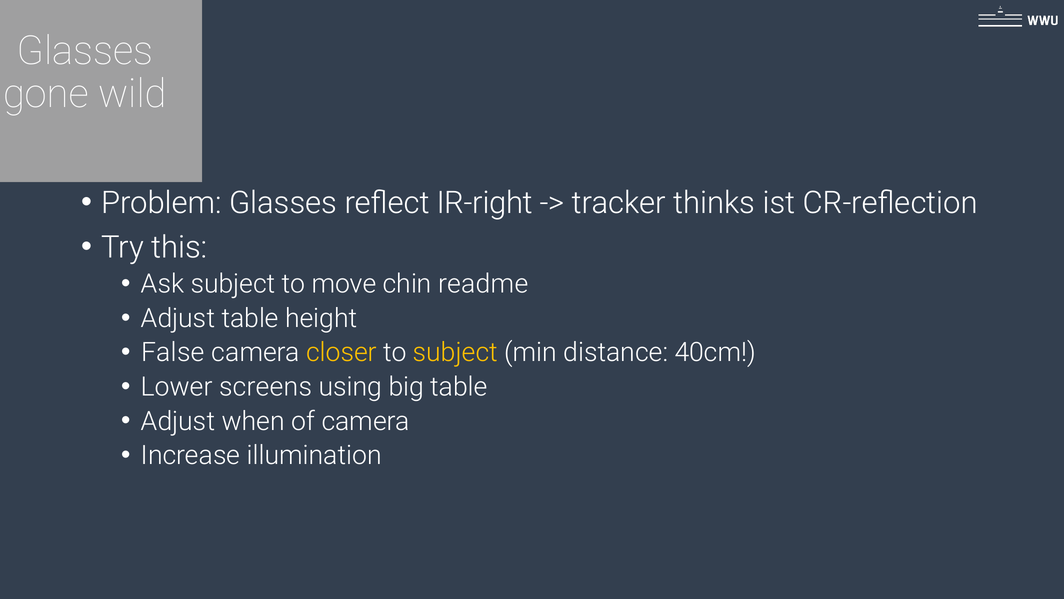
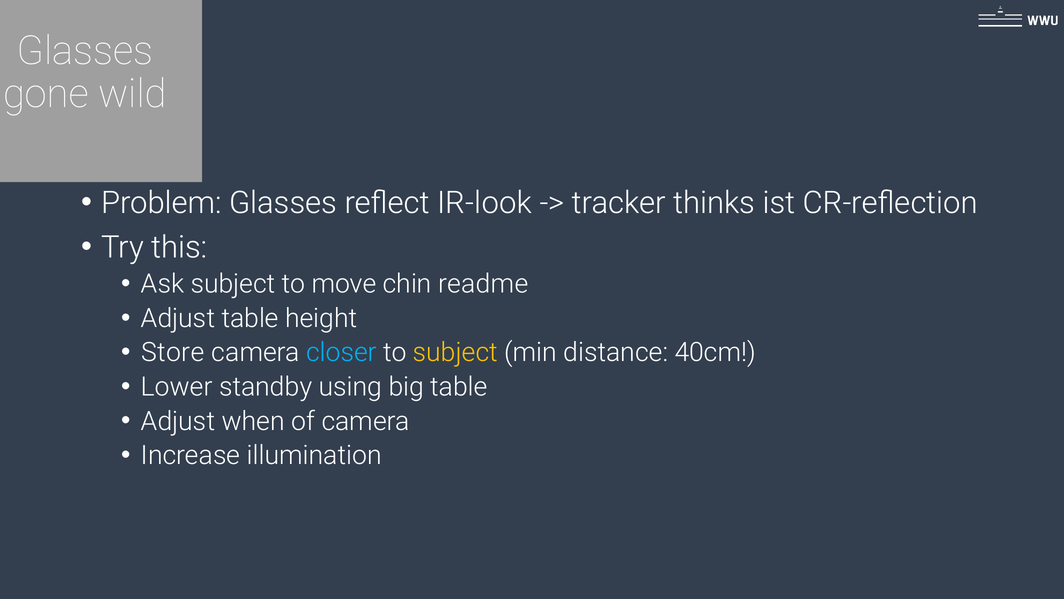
IR-right: IR-right -> IR-look
False: False -> Store
closer colour: yellow -> light blue
screens: screens -> standby
